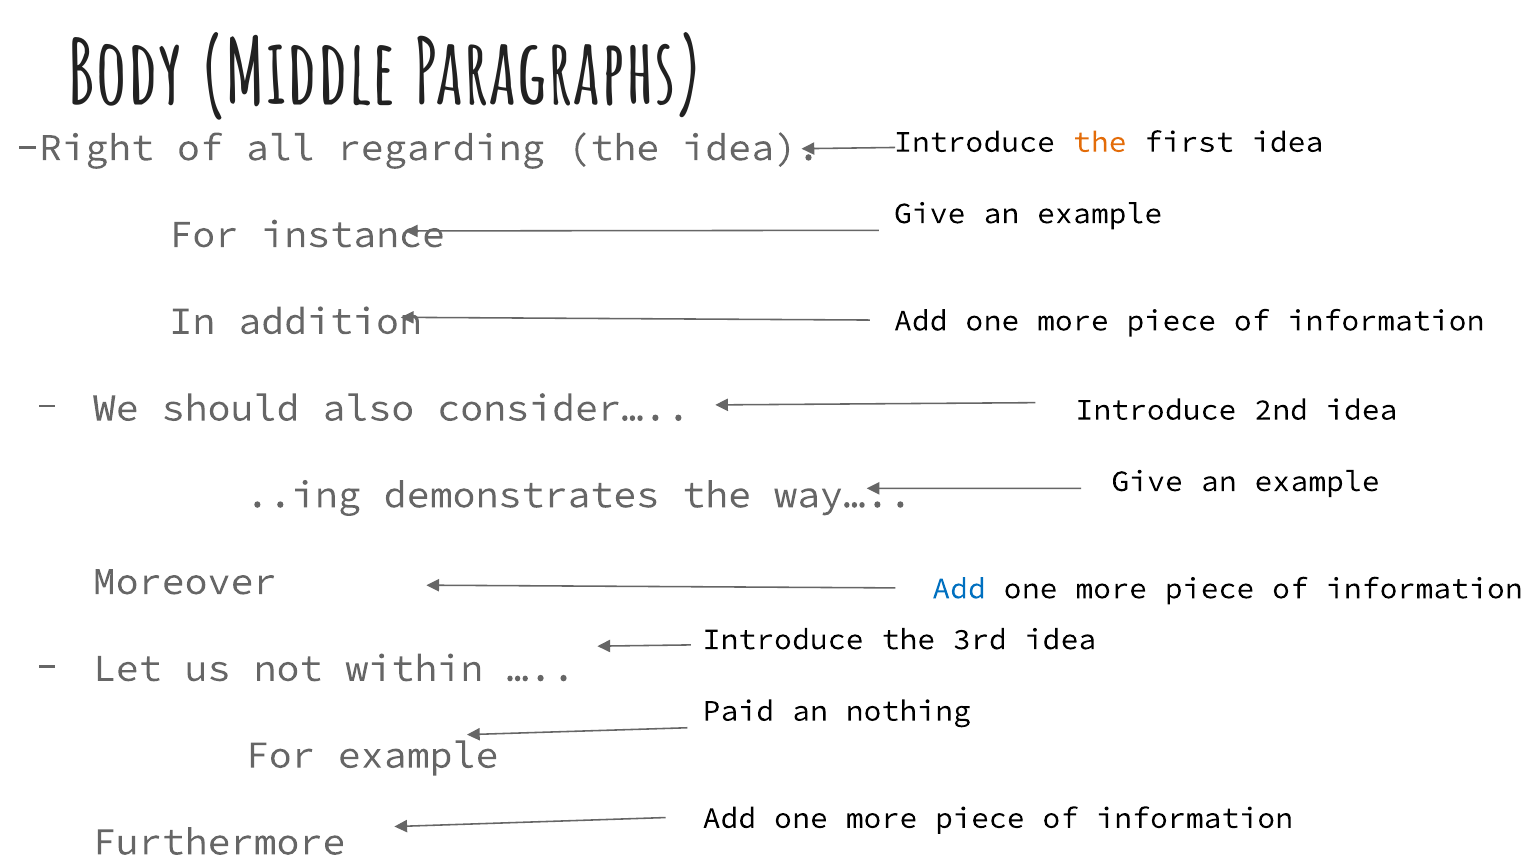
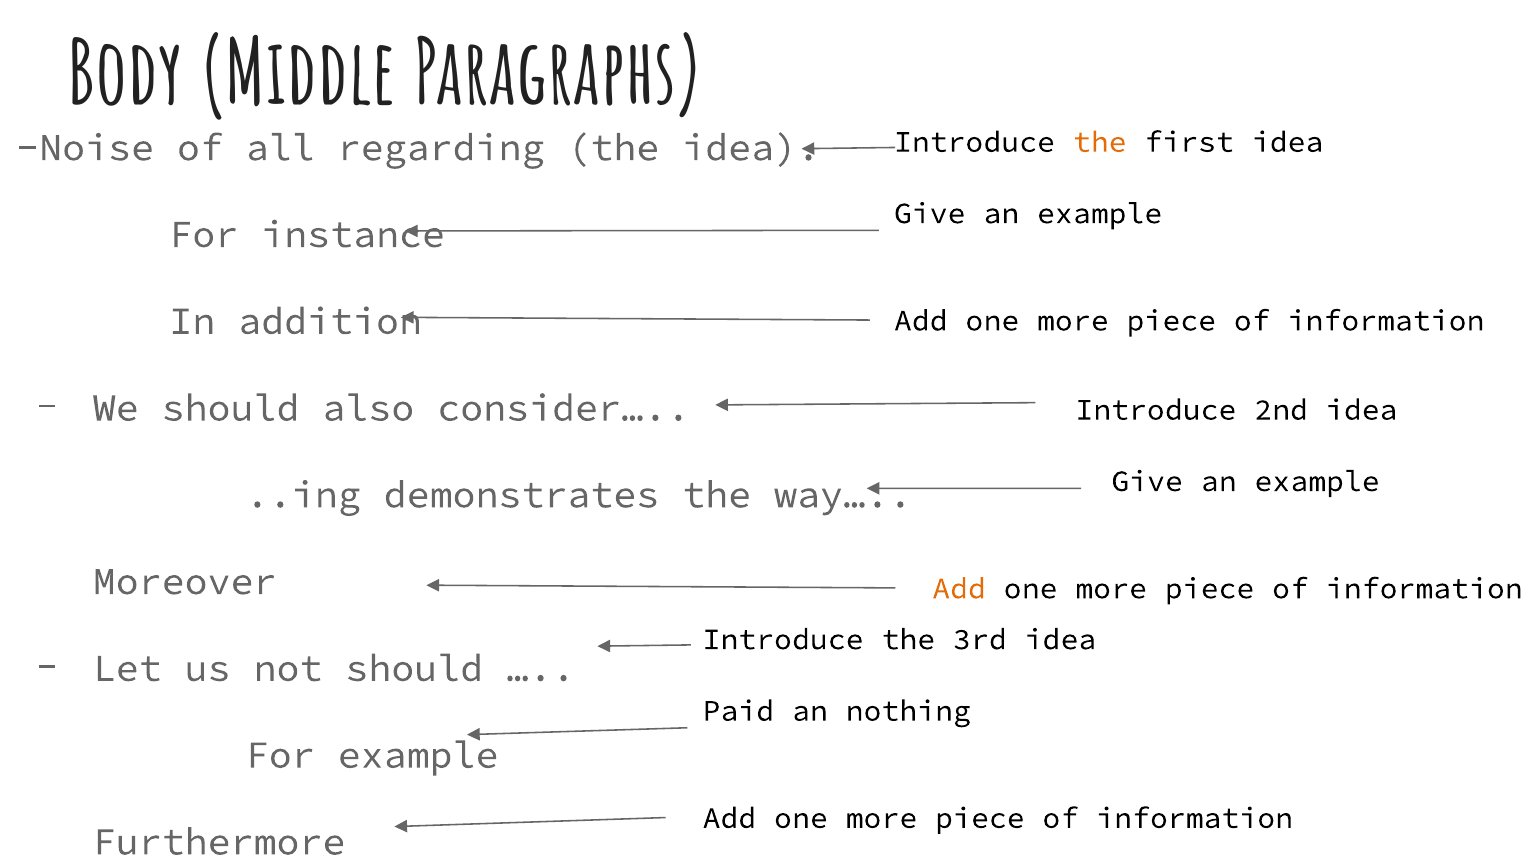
Right: Right -> Noise
Add at (959, 589) colour: blue -> orange
not within: within -> should
